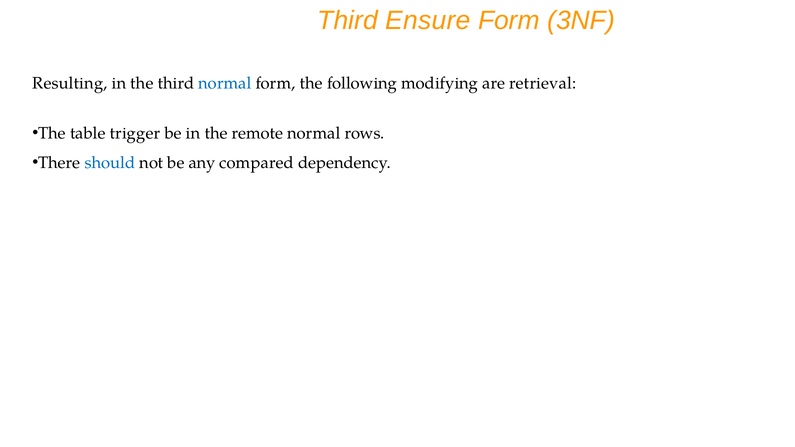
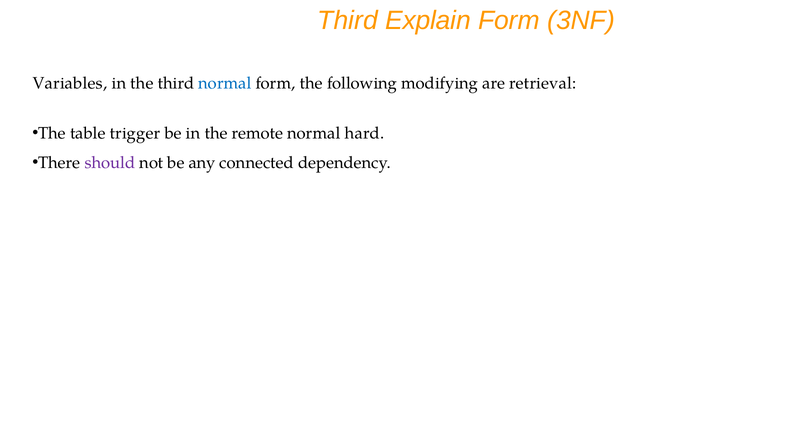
Ensure: Ensure -> Explain
Resulting: Resulting -> Variables
rows: rows -> hard
should colour: blue -> purple
compared: compared -> connected
